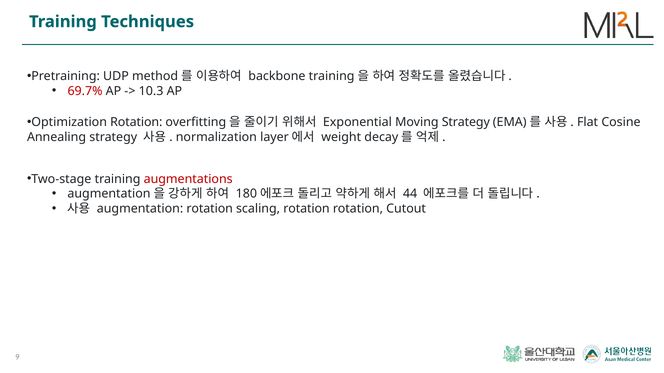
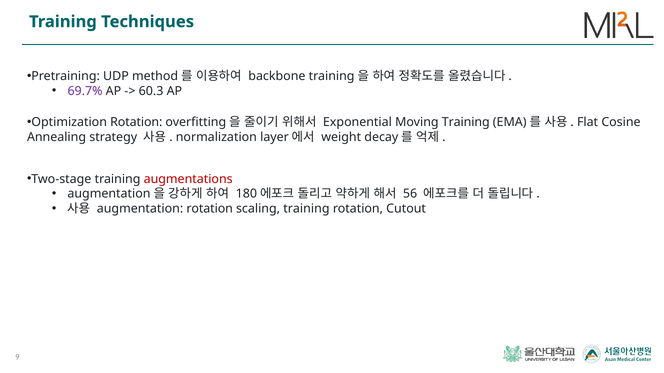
69.7% colour: red -> purple
10.3: 10.3 -> 60.3
Moving Strategy: Strategy -> Training
44: 44 -> 56
scaling rotation: rotation -> training
